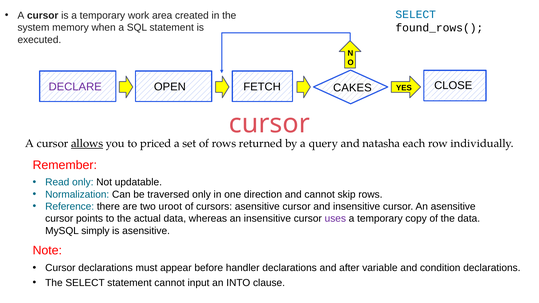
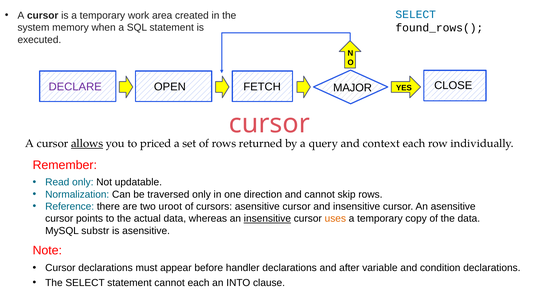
CAKES: CAKES -> MAJOR
natasha: natasha -> context
insensitive at (267, 219) underline: none -> present
uses colour: purple -> orange
simply: simply -> substr
cannot input: input -> each
